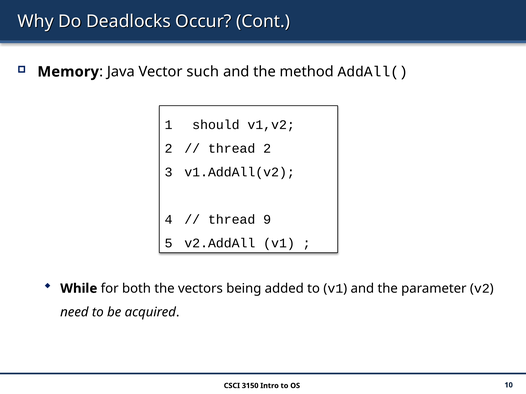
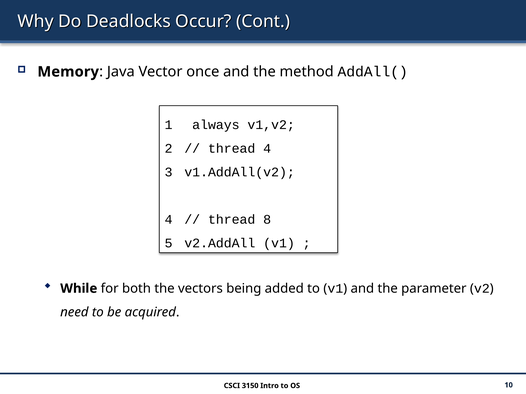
such: such -> once
should: should -> always
thread 2: 2 -> 4
9: 9 -> 8
